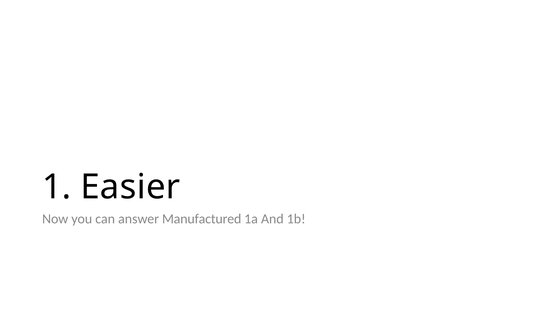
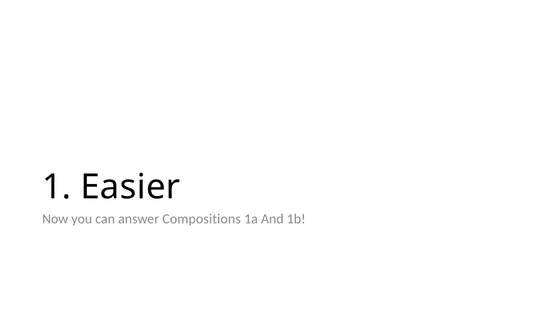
Manufactured: Manufactured -> Compositions
